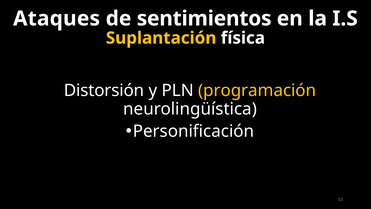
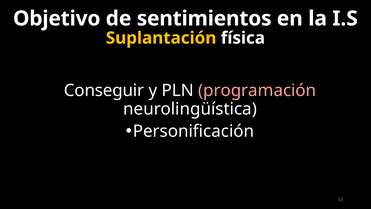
Ataques: Ataques -> Objetivo
Distorsión: Distorsión -> Conseguir
programación colour: yellow -> pink
